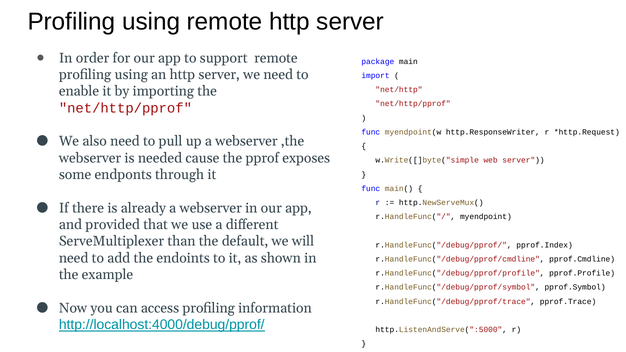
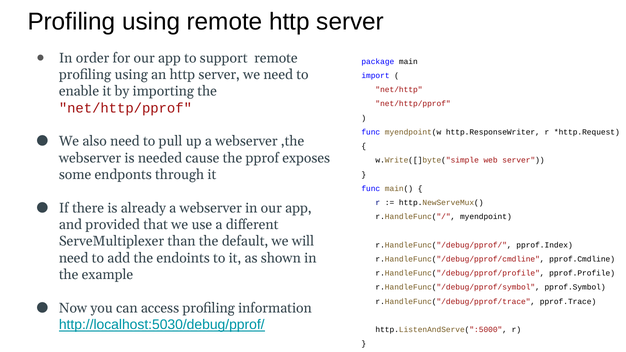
http://localhost:4000/debug/pprof/: http://localhost:4000/debug/pprof/ -> http://localhost:5030/debug/pprof/
